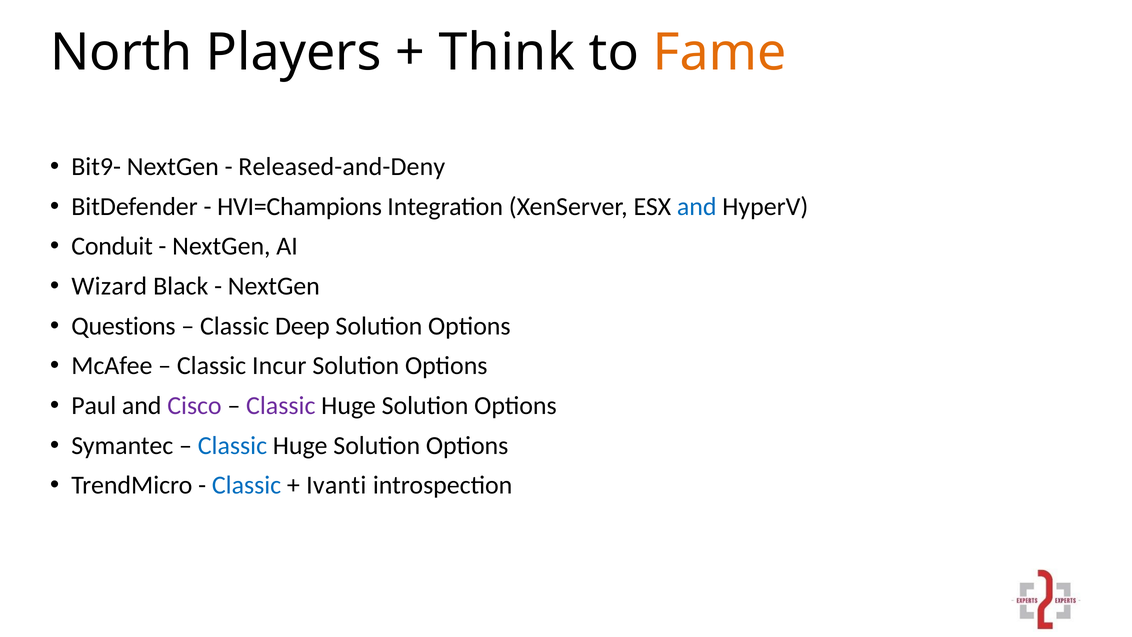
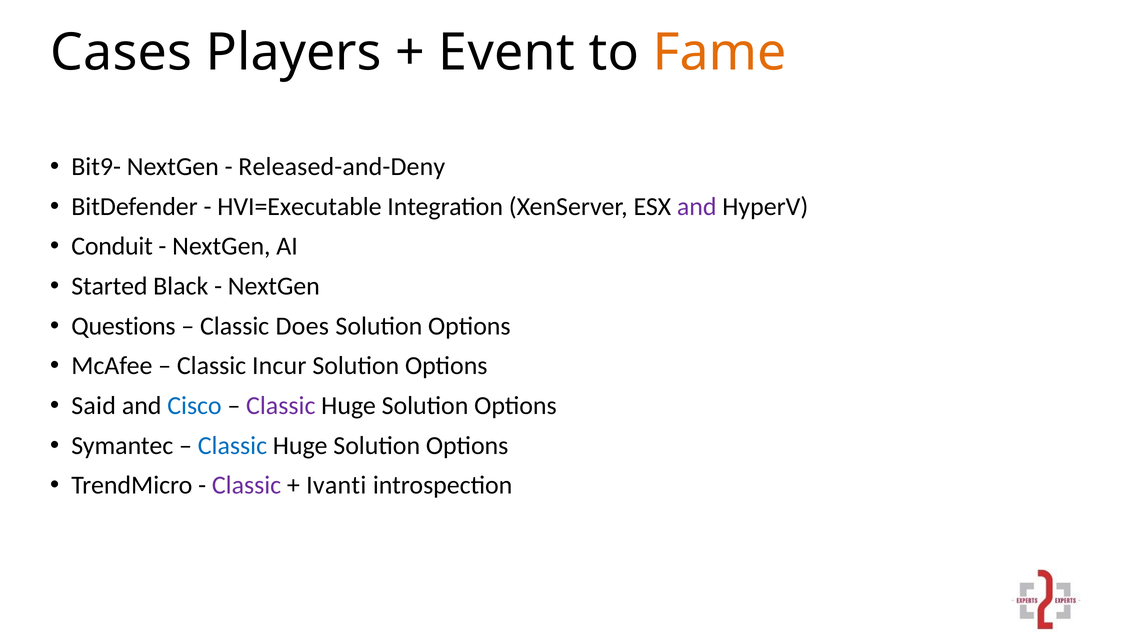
North: North -> Cases
Think: Think -> Event
HVI=Champions: HVI=Champions -> HVI=Executable
and at (697, 207) colour: blue -> purple
Wizard: Wizard -> Started
Deep: Deep -> Does
Paul: Paul -> Said
Cisco colour: purple -> blue
Classic at (247, 485) colour: blue -> purple
